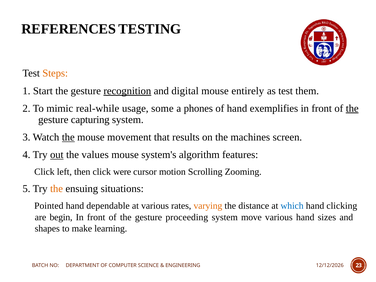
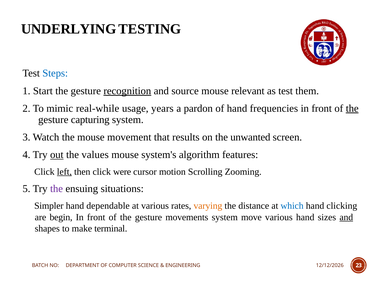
REFERENCES: REFERENCES -> UNDERLYING
Steps colour: orange -> blue
digital: digital -> source
entirely: entirely -> relevant
some: some -> years
phones: phones -> pardon
exemplifies: exemplifies -> frequencies
the at (68, 137) underline: present -> none
machines: machines -> unwanted
left underline: none -> present
the at (57, 189) colour: orange -> purple
Pointed: Pointed -> Simpler
proceeding: proceeding -> movements
and at (346, 217) underline: none -> present
learning: learning -> terminal
